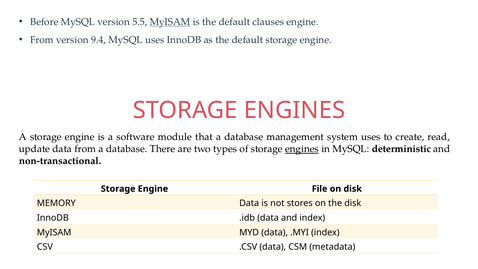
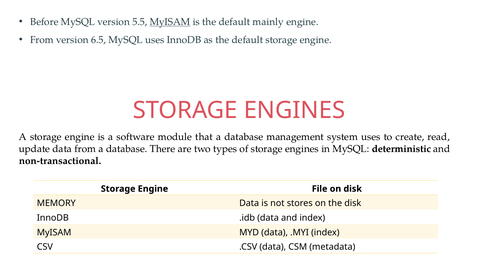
clauses: clauses -> mainly
9.4: 9.4 -> 6.5
engines at (302, 149) underline: present -> none
